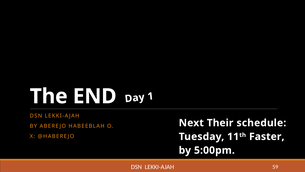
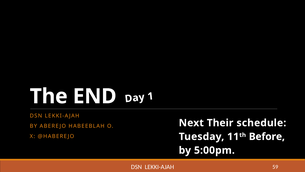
Faster: Faster -> Before
